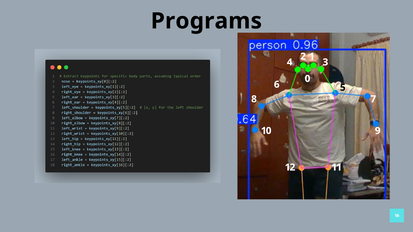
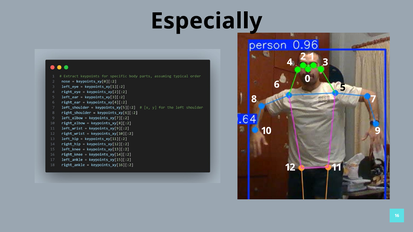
Programs: Programs -> Especially
